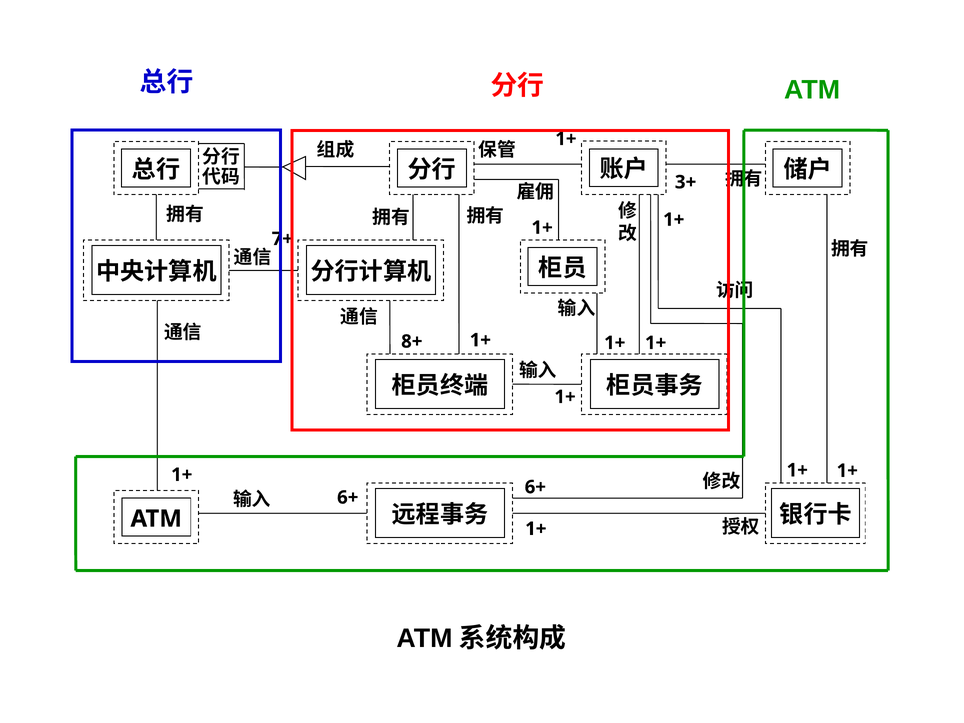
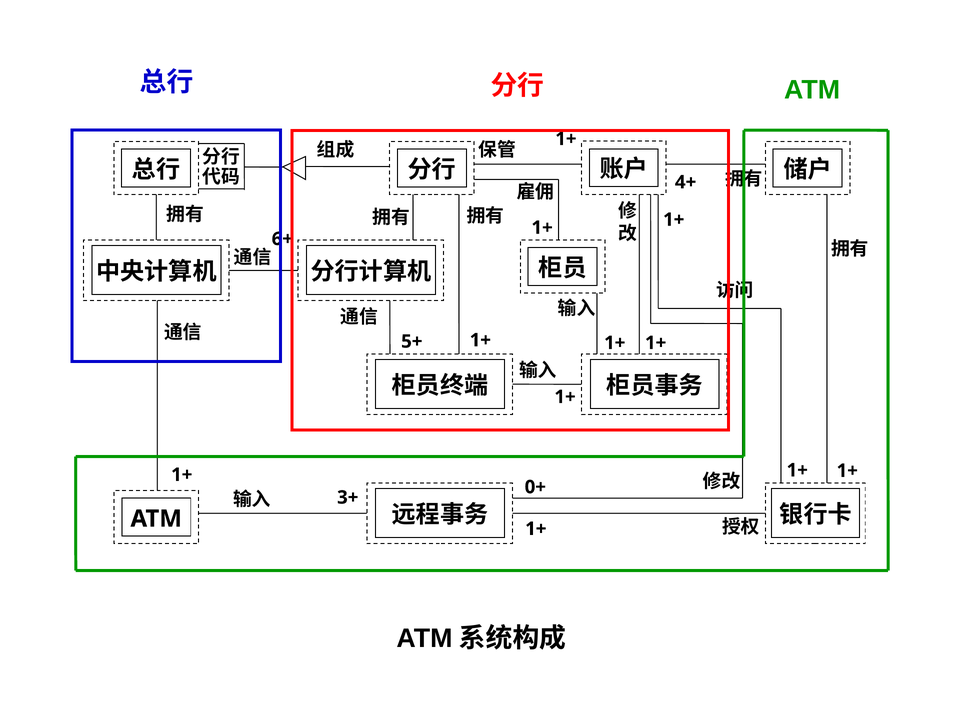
3+: 3+ -> 4+
7+: 7+ -> 6+
8+: 8+ -> 5+
6+ at (535, 487): 6+ -> 0+
6+ at (348, 497): 6+ -> 3+
